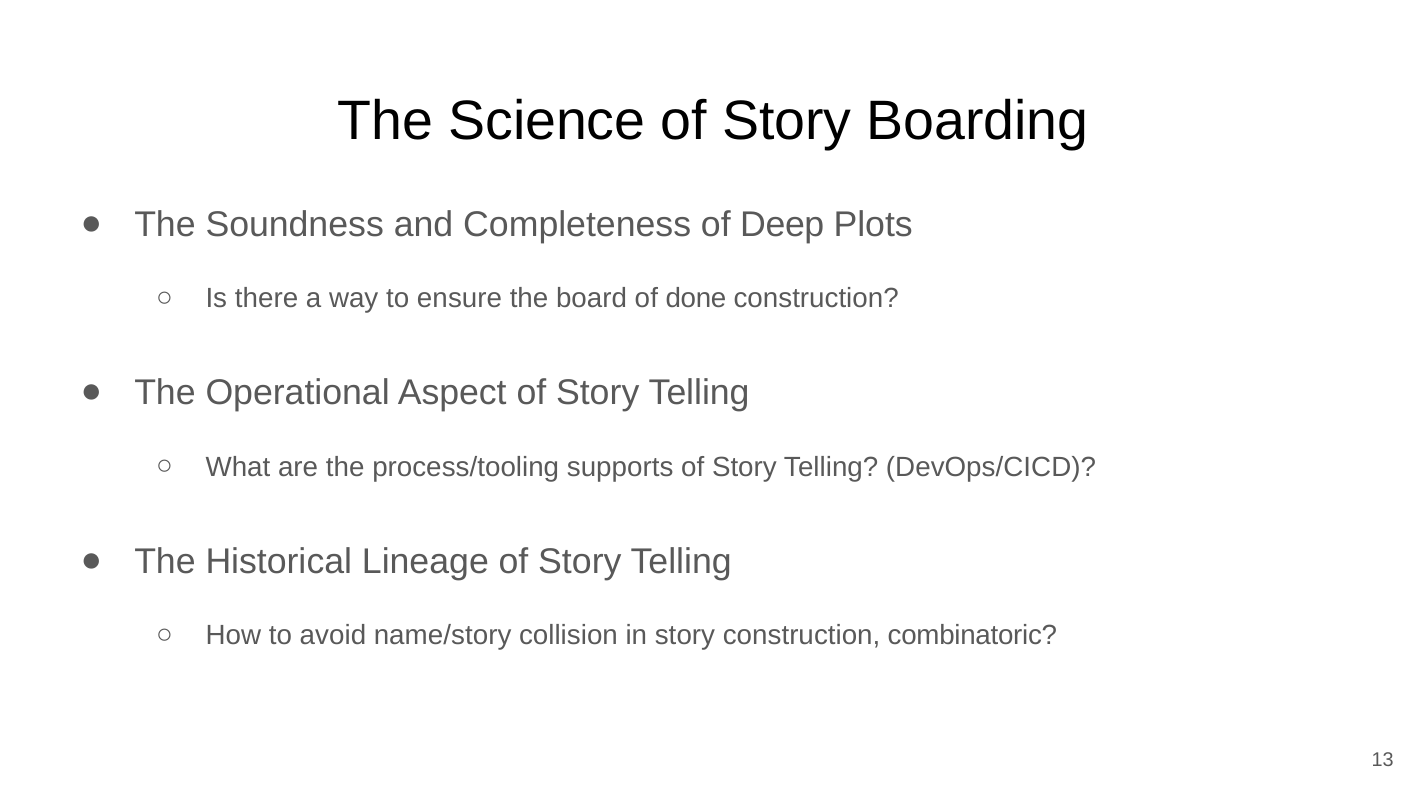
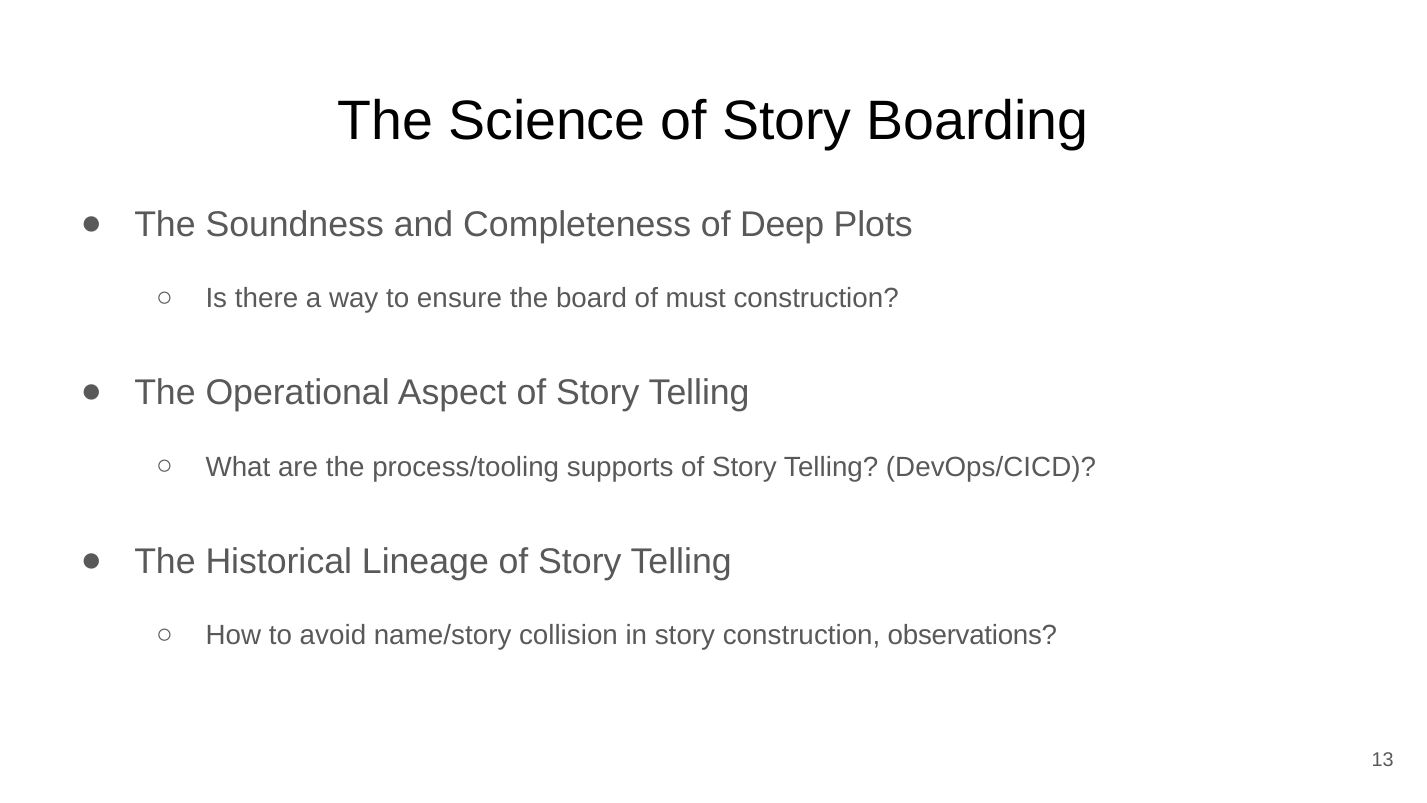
done: done -> must
combinatoric: combinatoric -> observations
